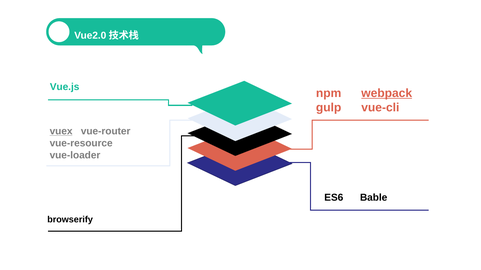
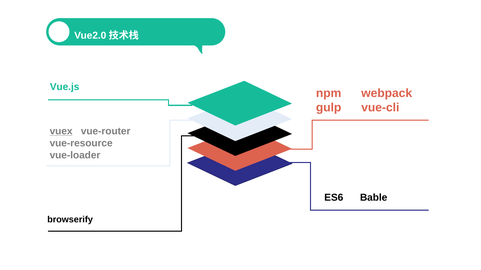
webpack underline: present -> none
